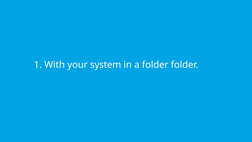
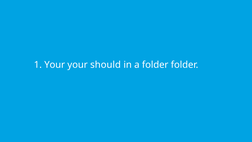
1 With: With -> Your
system: system -> should
